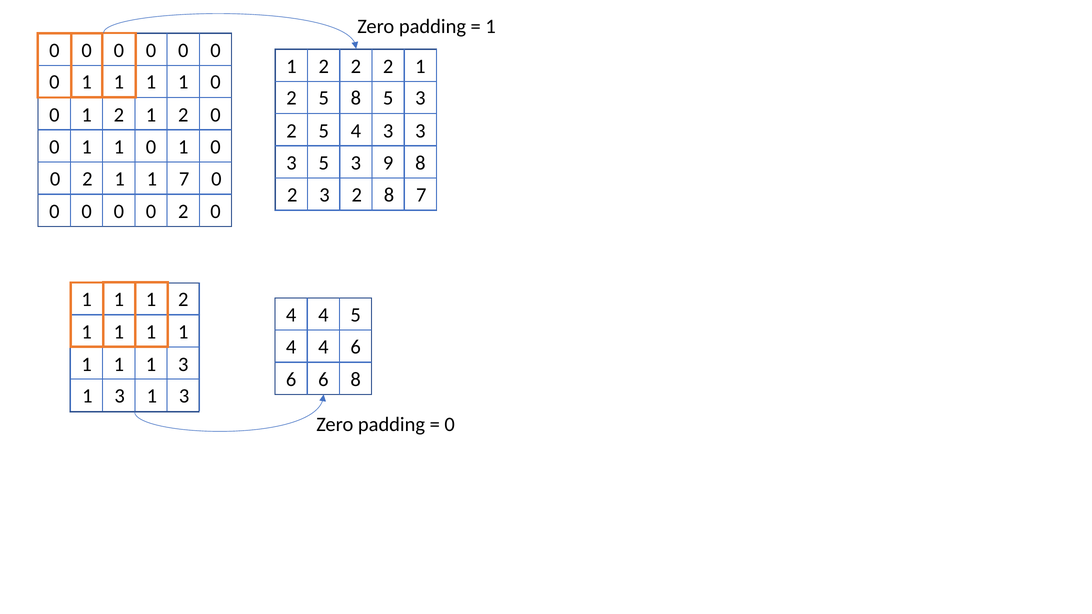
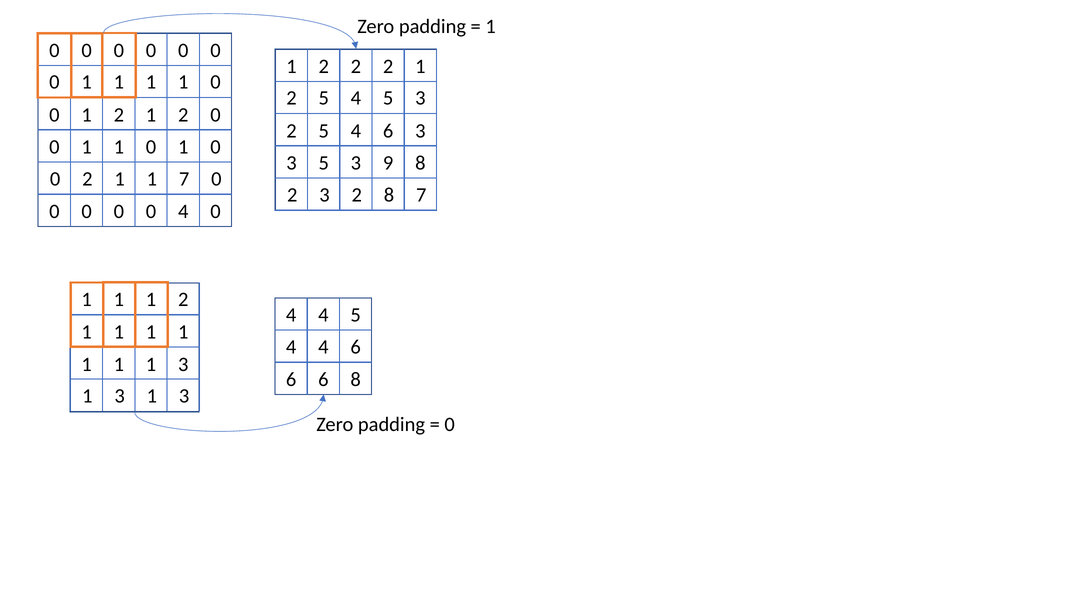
8 at (356, 98): 8 -> 4
5 4 3: 3 -> 6
0 0 2: 2 -> 4
